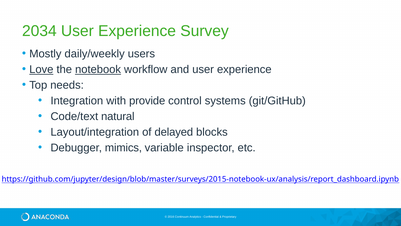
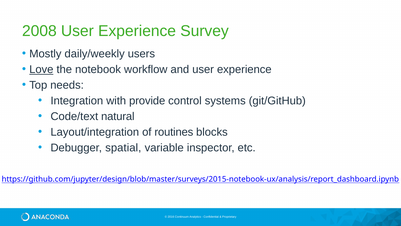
2034: 2034 -> 2008
notebook underline: present -> none
delayed: delayed -> routines
mimics: mimics -> spatial
